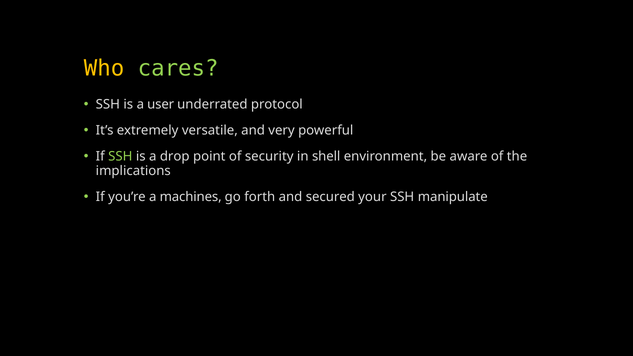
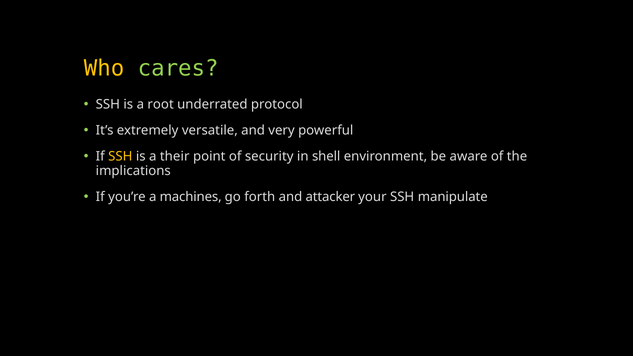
user: user -> root
SSH at (120, 157) colour: light green -> yellow
drop: drop -> their
secured: secured -> attacker
